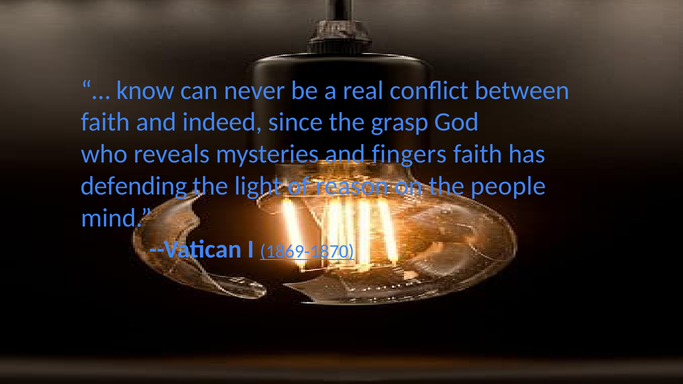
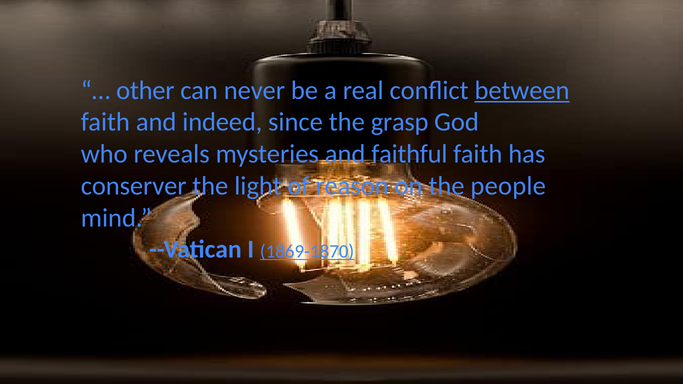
know: know -> other
between underline: none -> present
fingers: fingers -> faithful
defending: defending -> conserver
